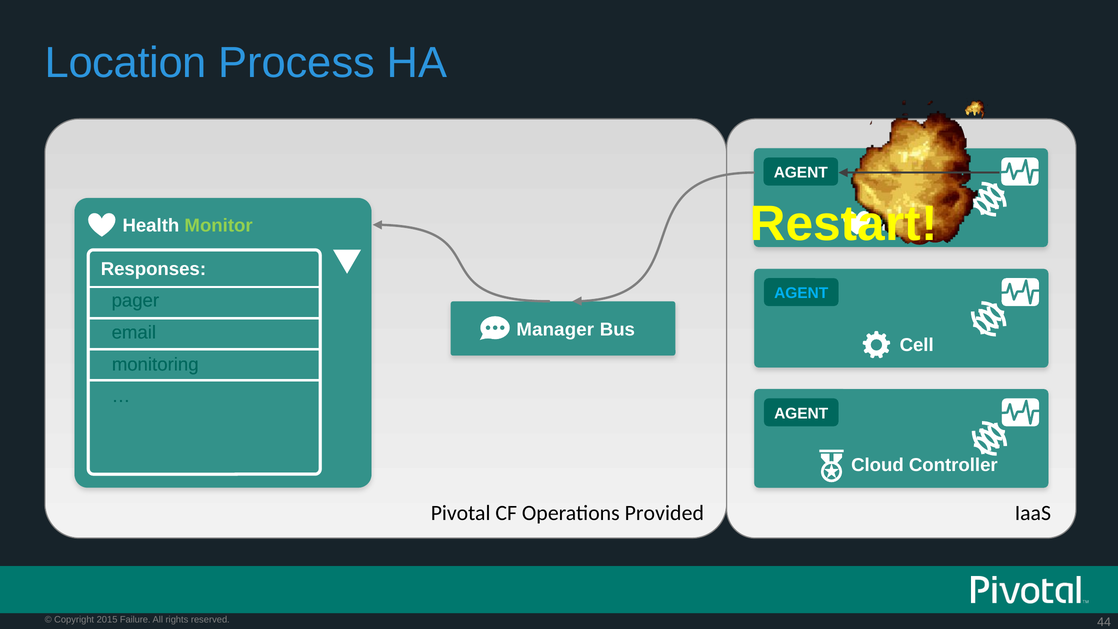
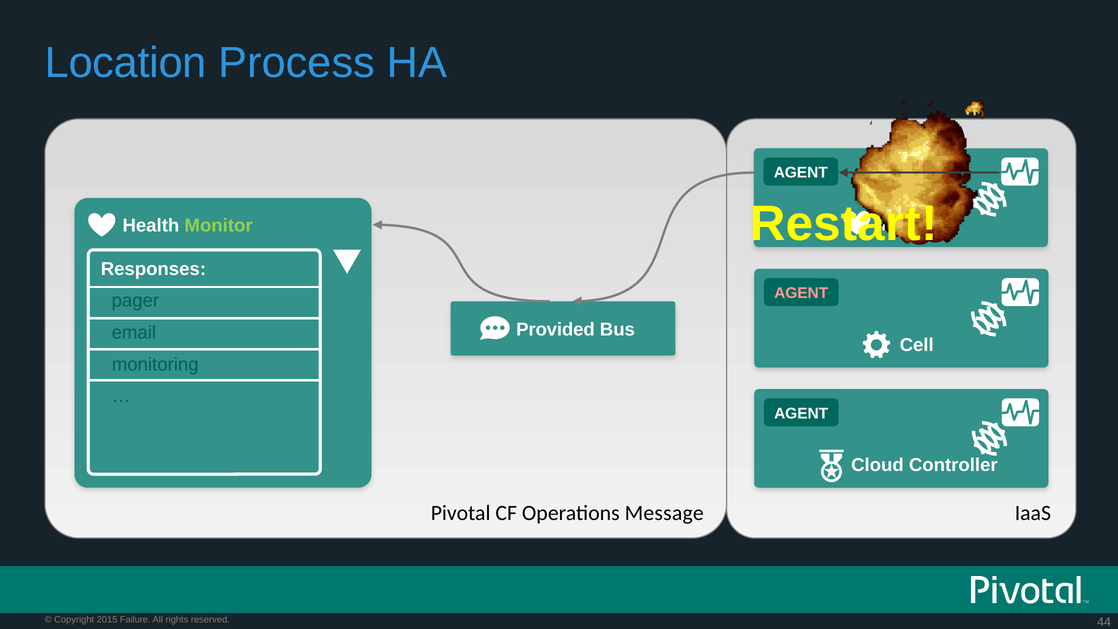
AGENT at (801, 293) colour: light blue -> pink
Manager: Manager -> Provided
Provided: Provided -> Message
